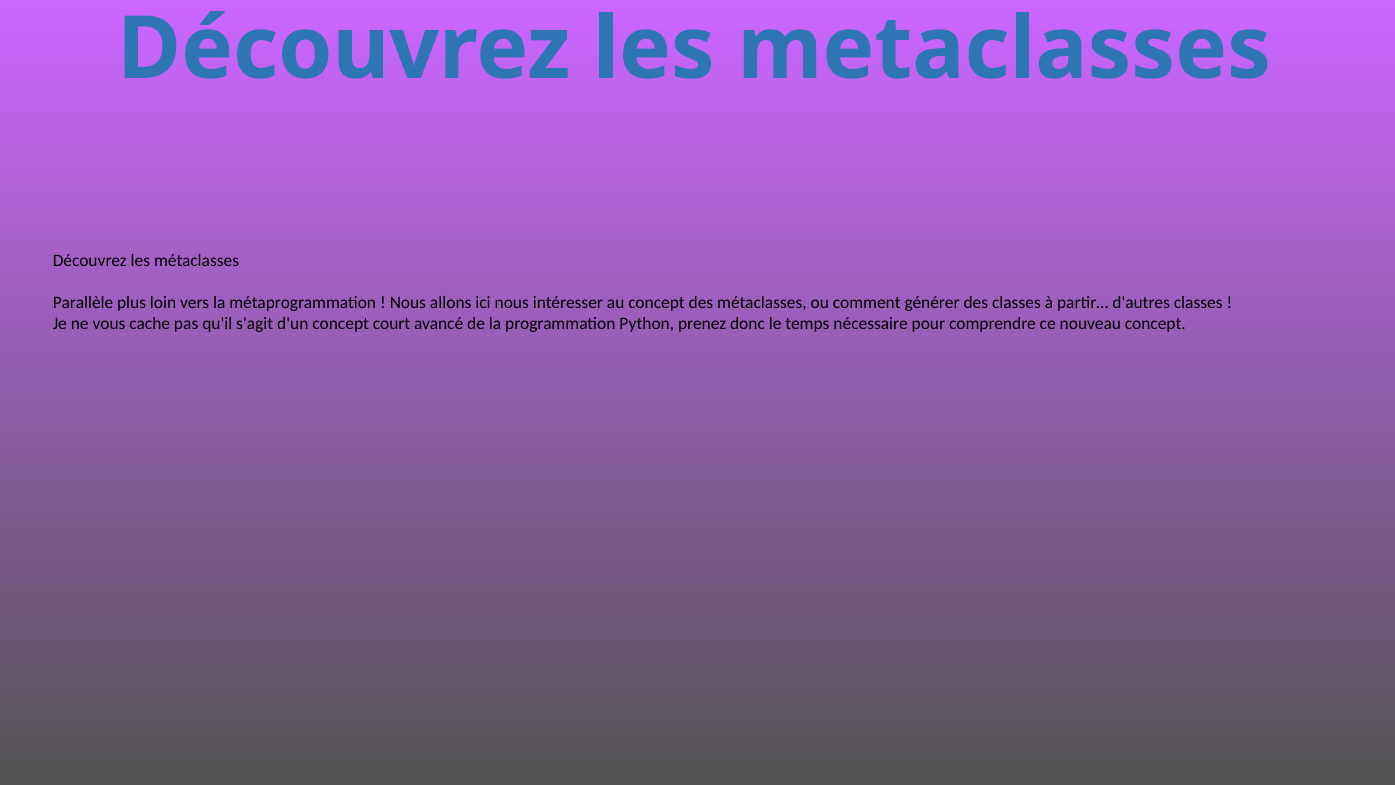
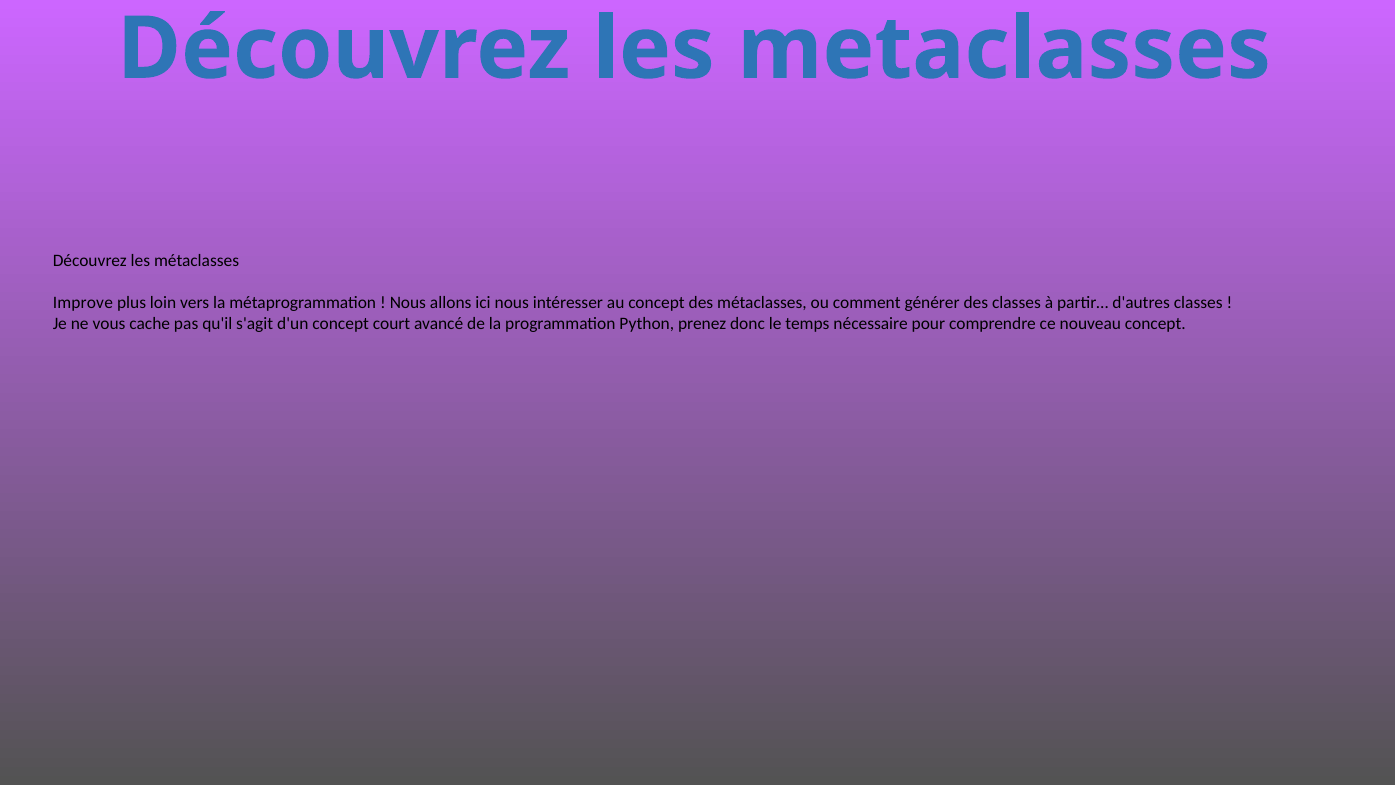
Parallèle: Parallèle -> Improve
